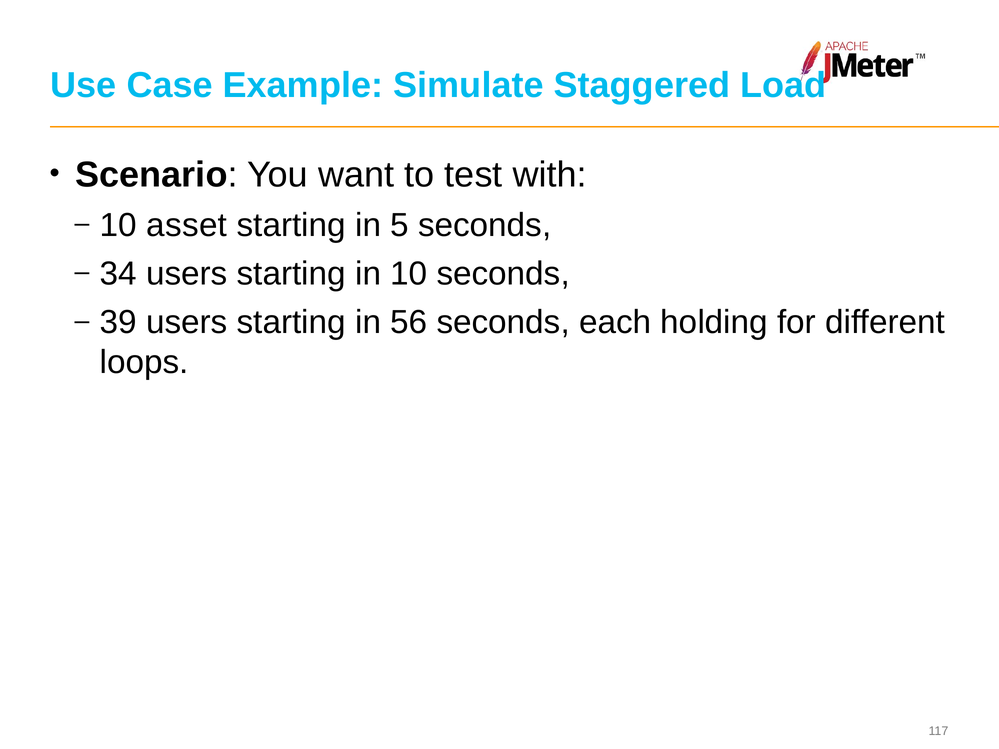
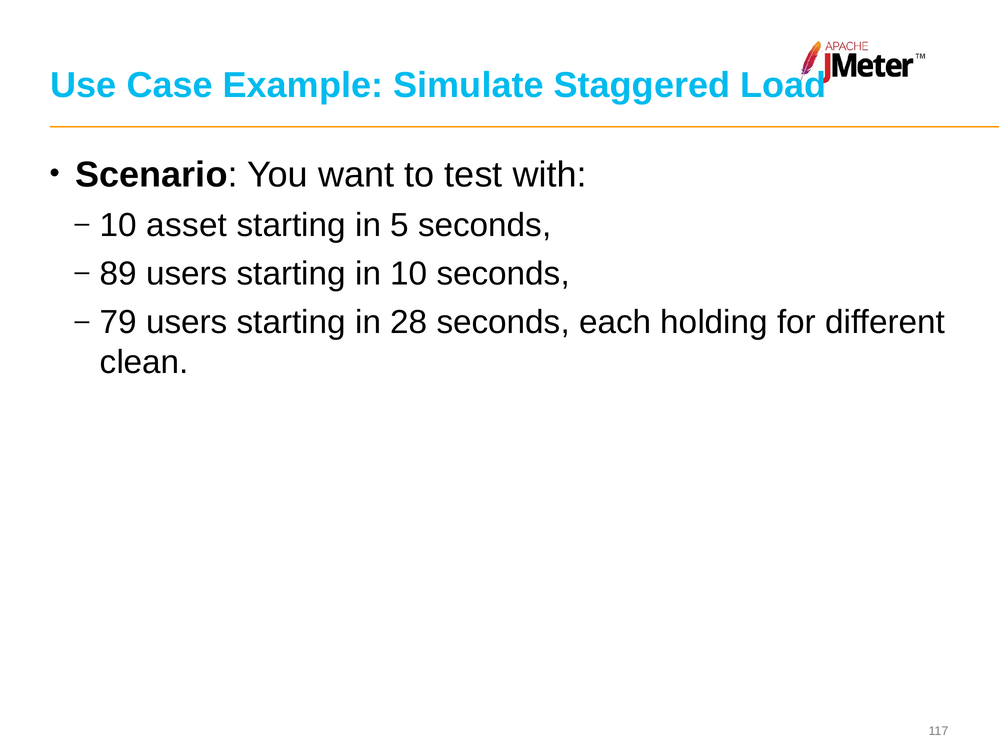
34: 34 -> 89
39: 39 -> 79
56: 56 -> 28
loops: loops -> clean
